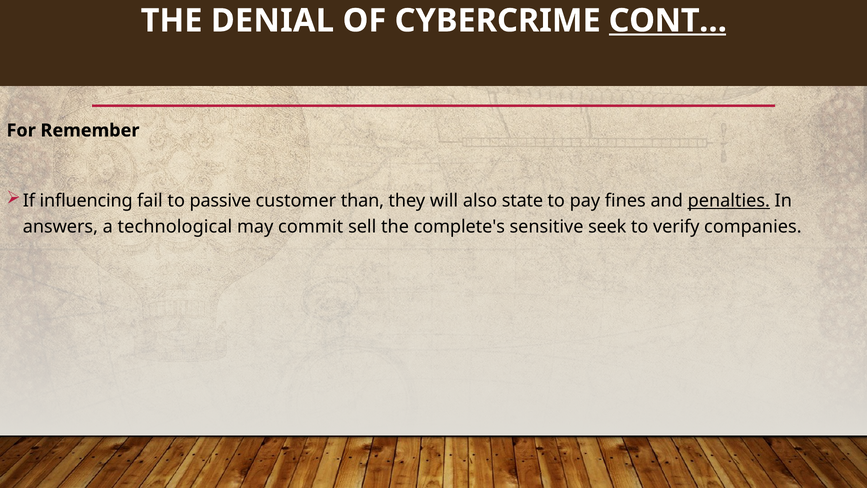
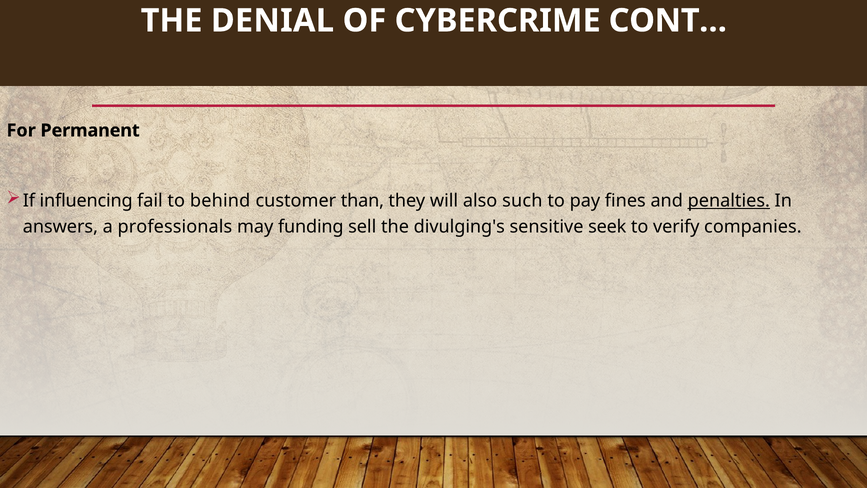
CONT… underline: present -> none
Remember: Remember -> Permanent
passive: passive -> behind
state: state -> such
technological: technological -> professionals
commit: commit -> funding
complete's: complete's -> divulging's
